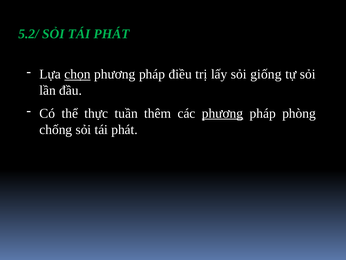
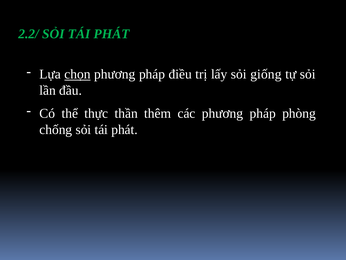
5.2/: 5.2/ -> 2.2/
tuần: tuần -> thần
phương at (223, 113) underline: present -> none
